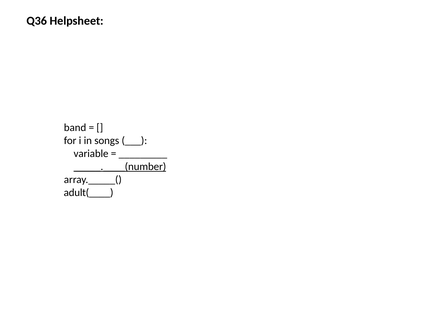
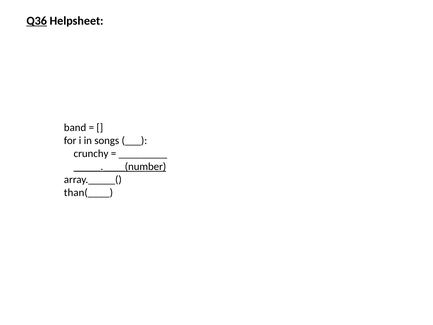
Q36 underline: none -> present
variable: variable -> crunchy
adult(____: adult(____ -> than(____
